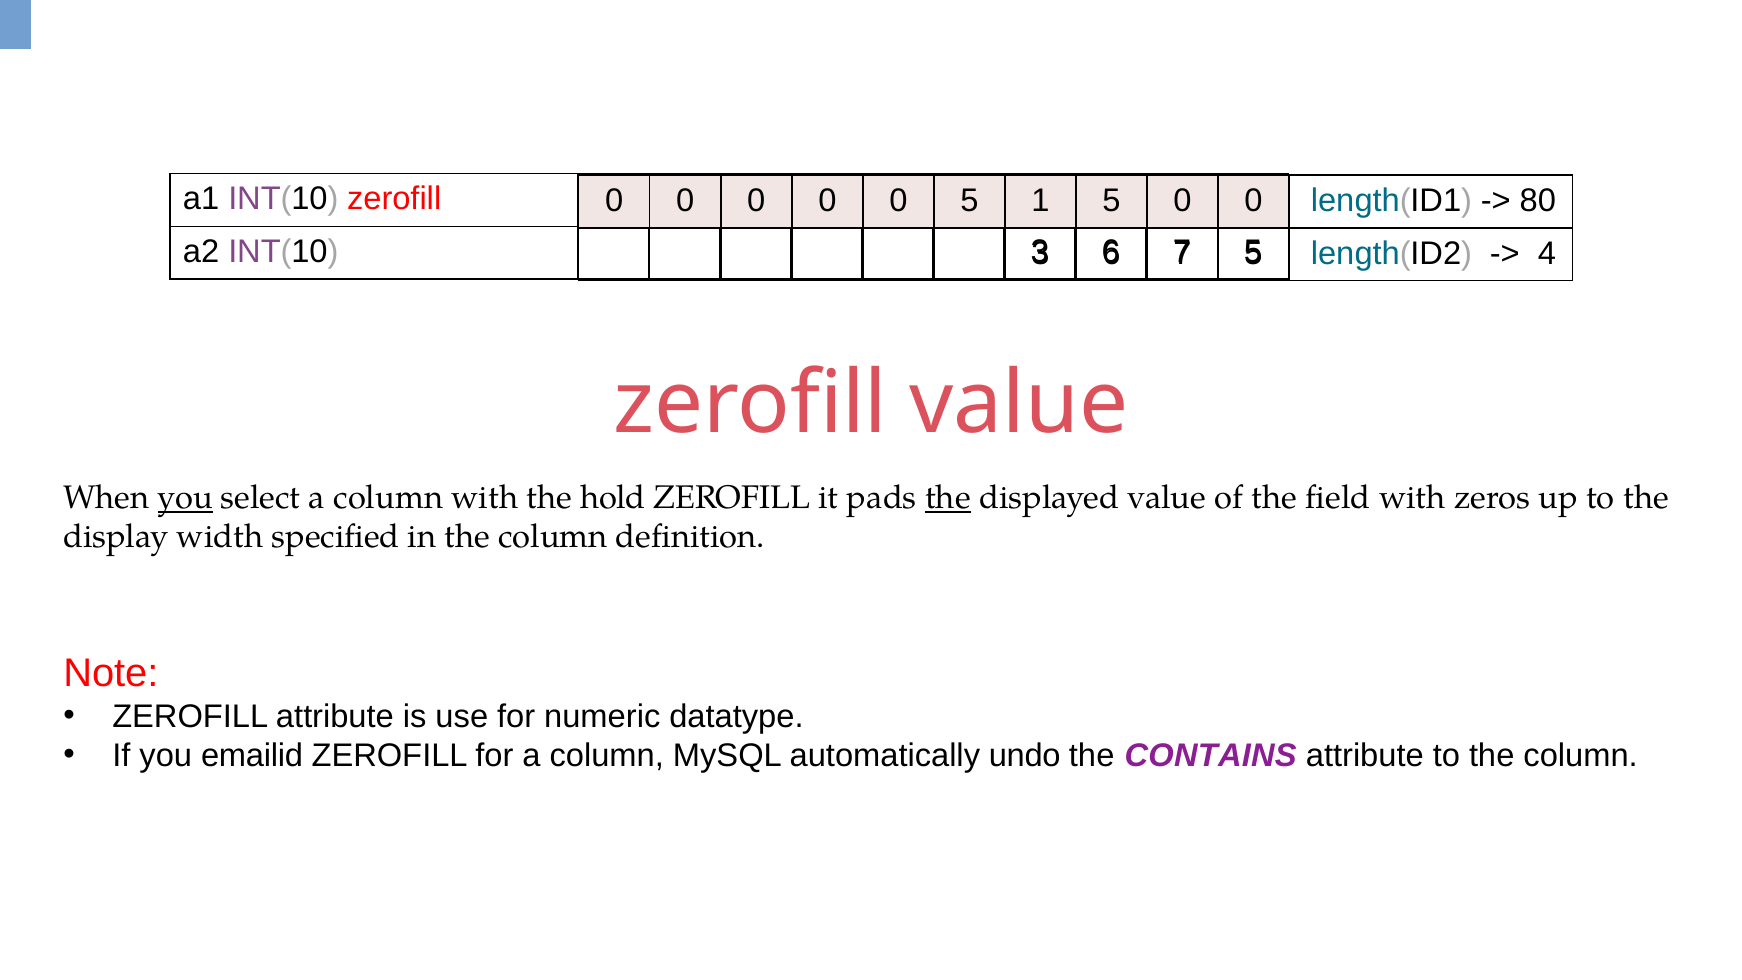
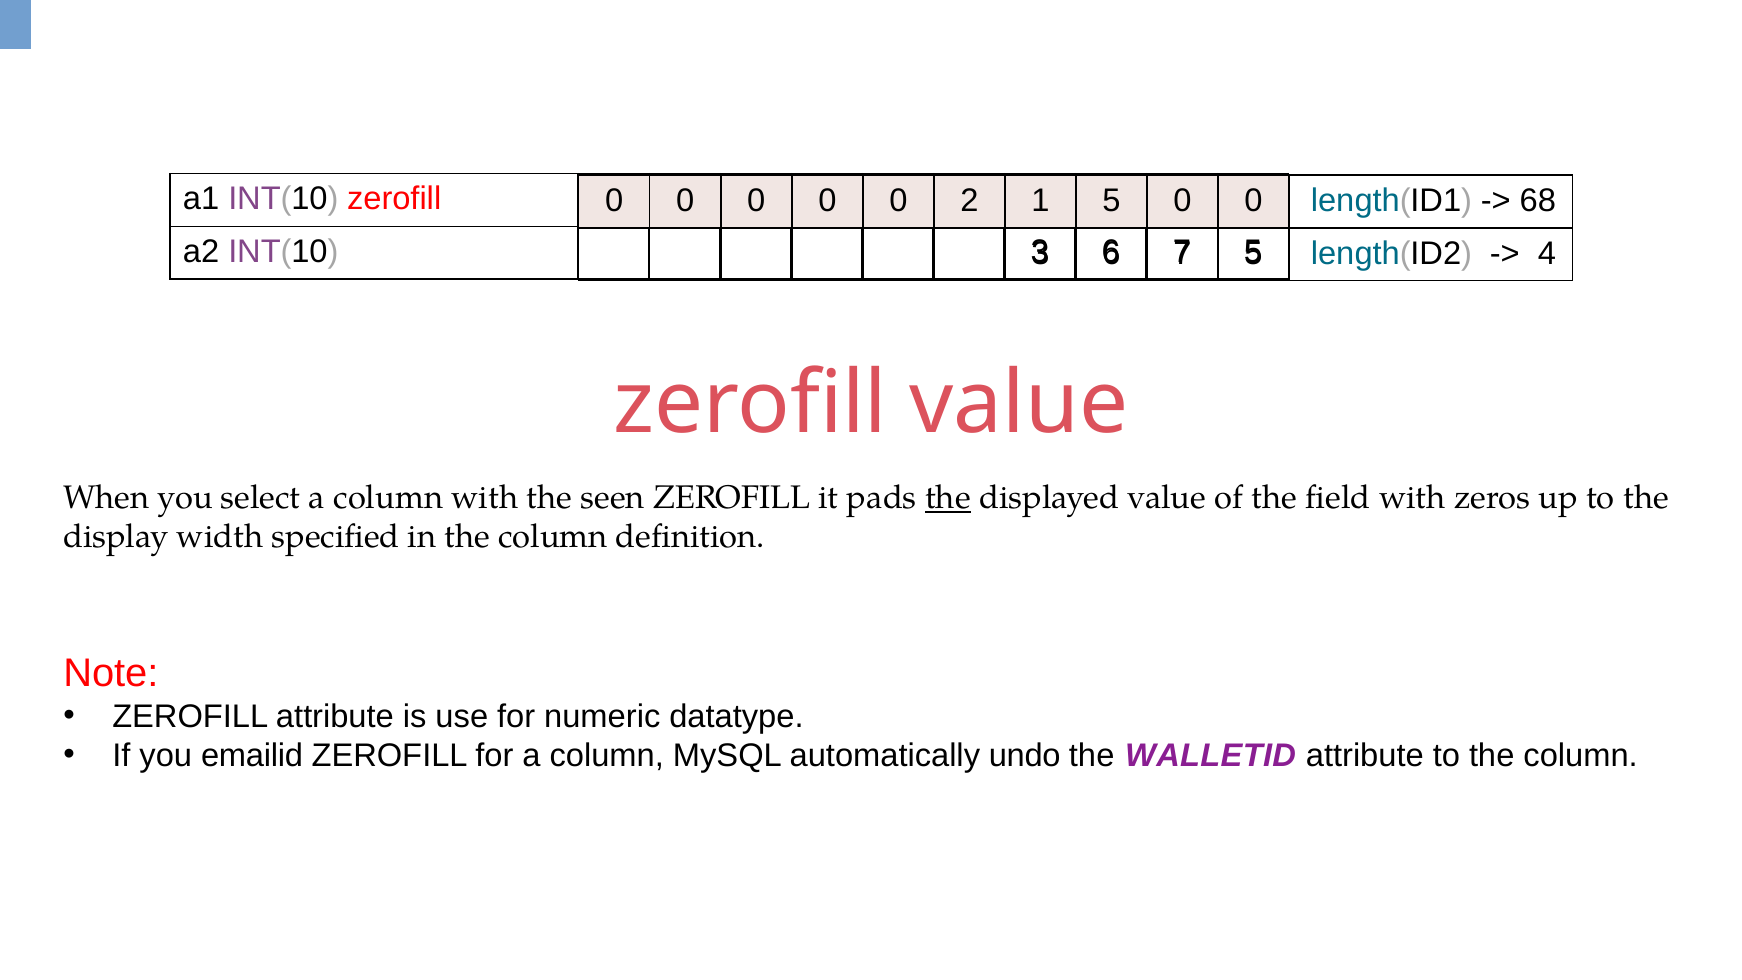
0 5: 5 -> 2
80: 80 -> 68
you at (185, 498) underline: present -> none
hold: hold -> seen
CONTAINS: CONTAINS -> WALLETID
